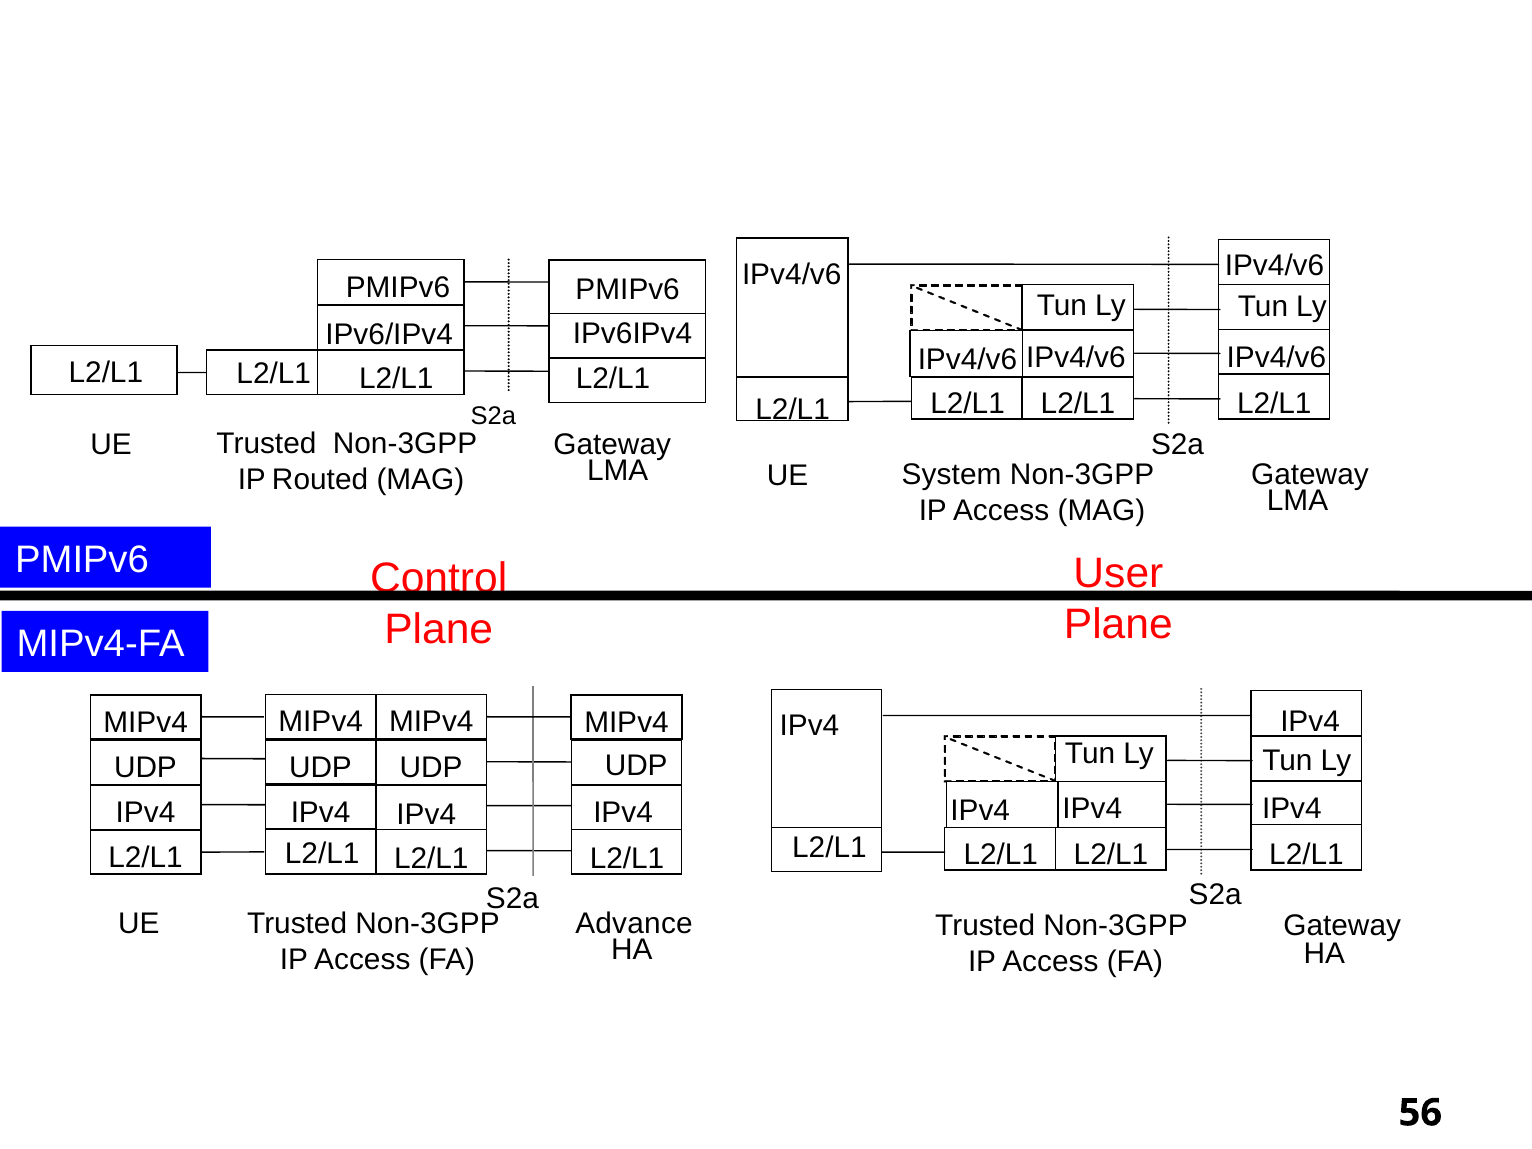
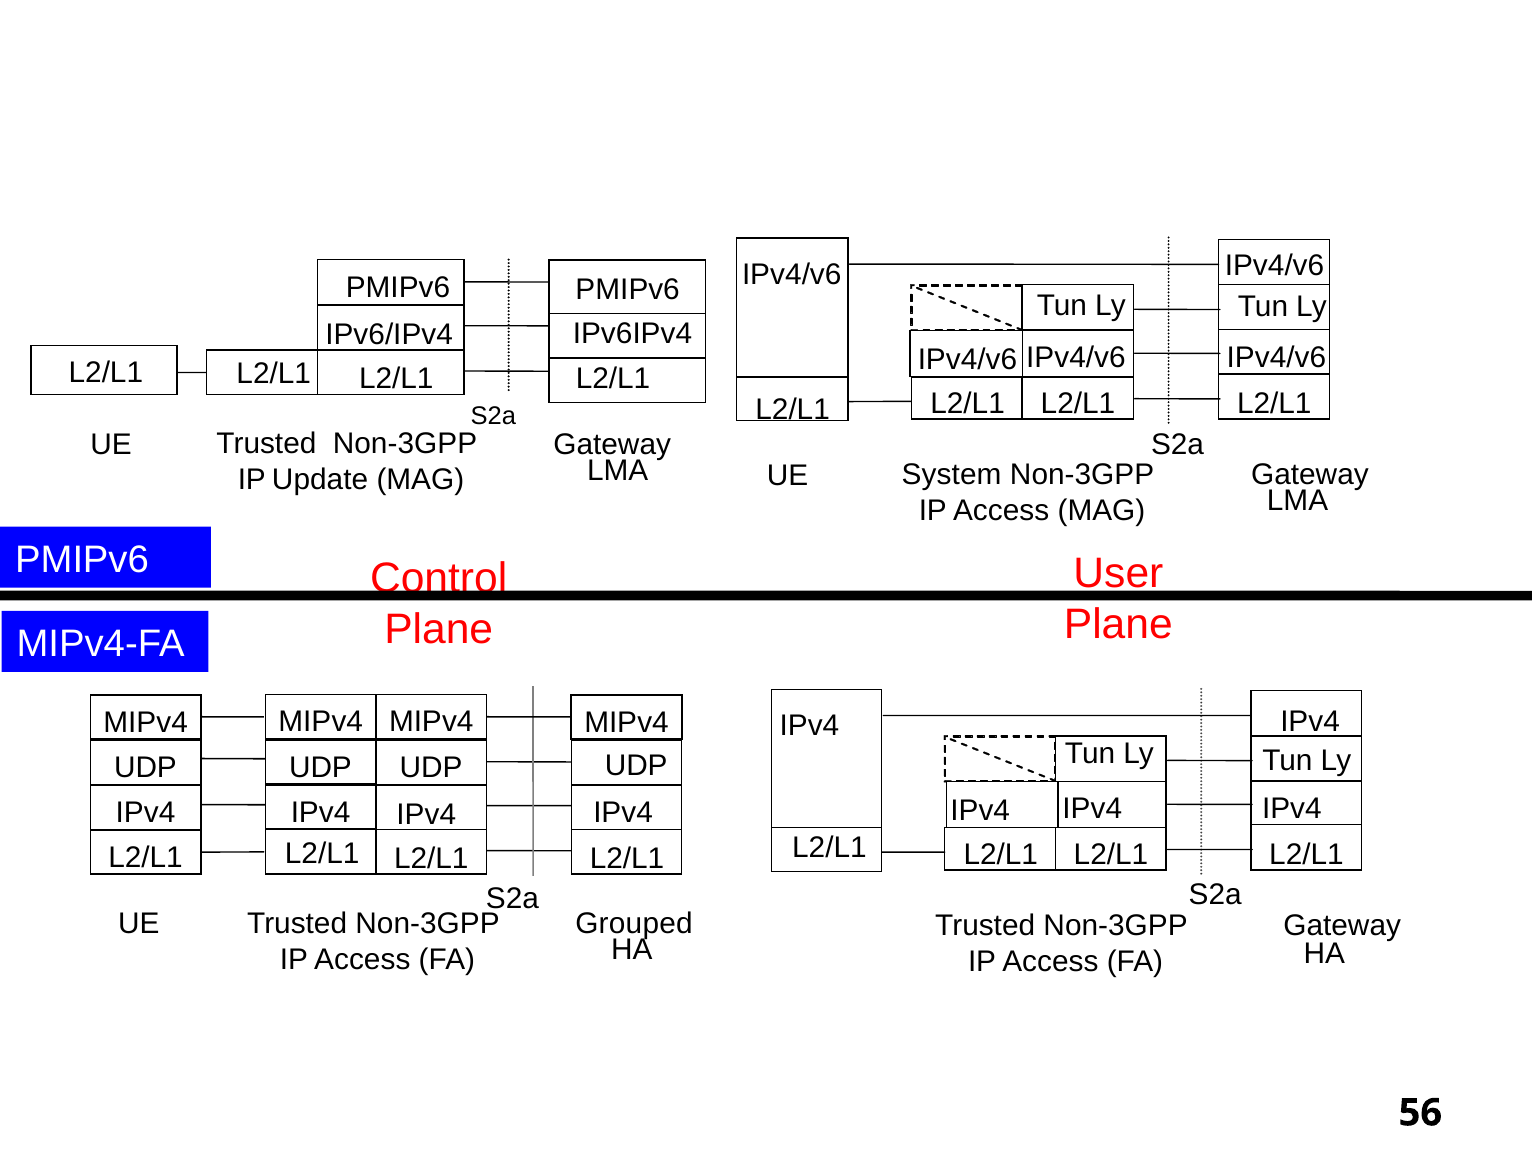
Routed: Routed -> Update
Advance: Advance -> Grouped
